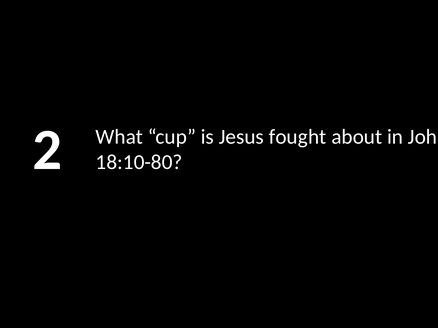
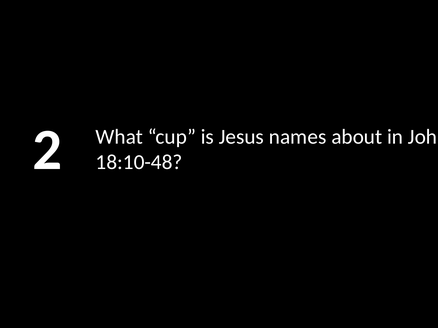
fought: fought -> names
18:10-80: 18:10-80 -> 18:10-48
